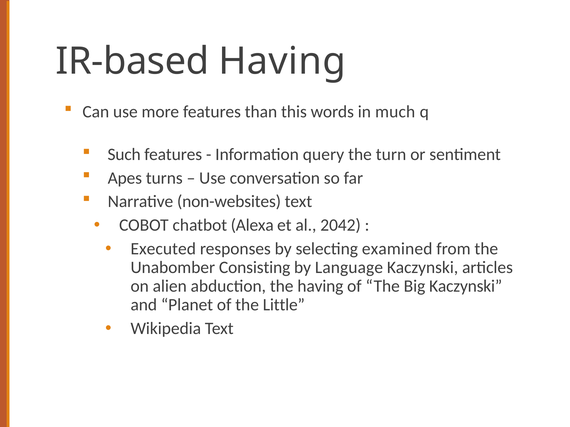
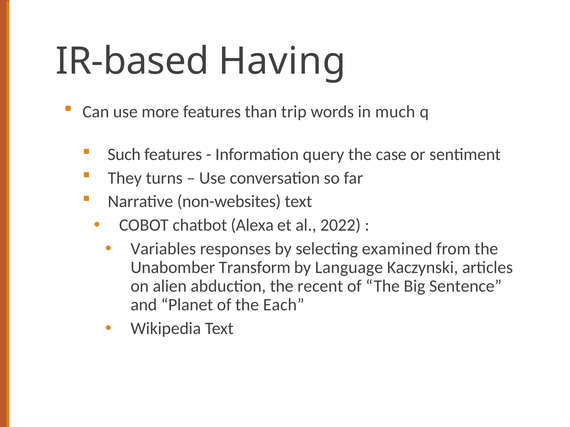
this: this -> trip
turn: turn -> case
Apes: Apes -> They
2042: 2042 -> 2022
Executed: Executed -> Variables
Consisting: Consisting -> Transform
the having: having -> recent
Big Kaczynski: Kaczynski -> Sentence
Little: Little -> Each
